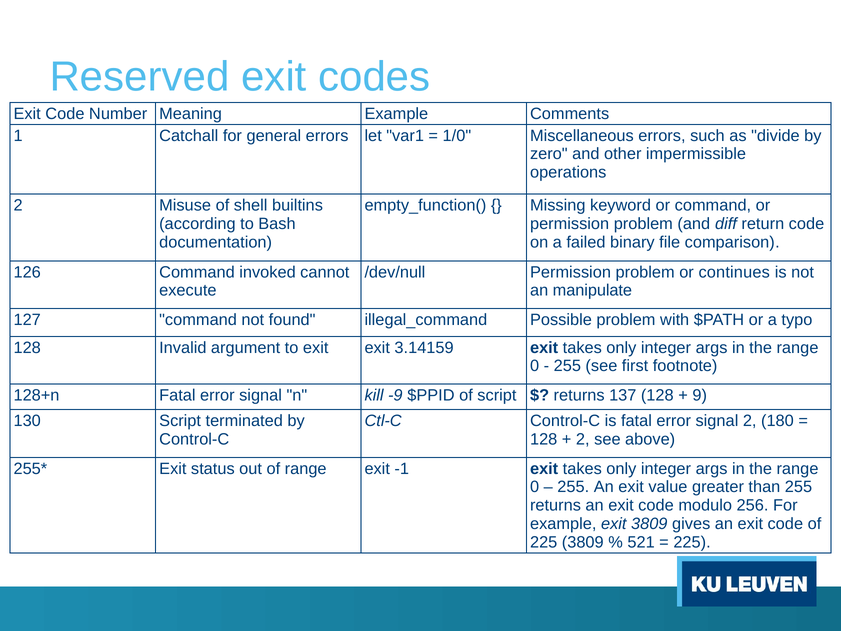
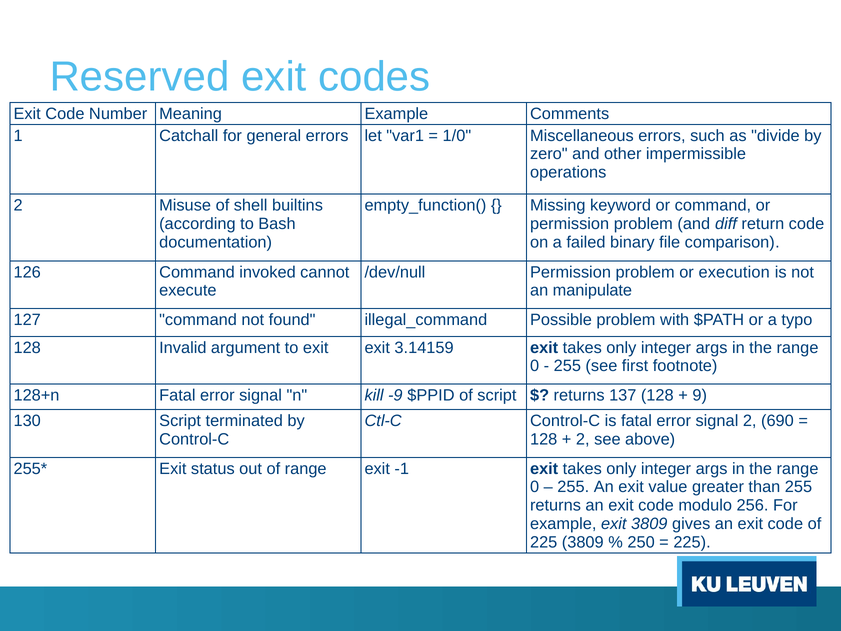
continues: continues -> execution
180: 180 -> 690
521: 521 -> 250
